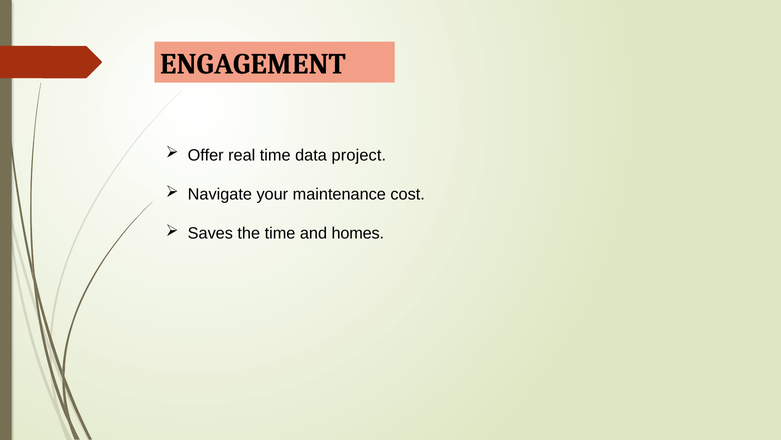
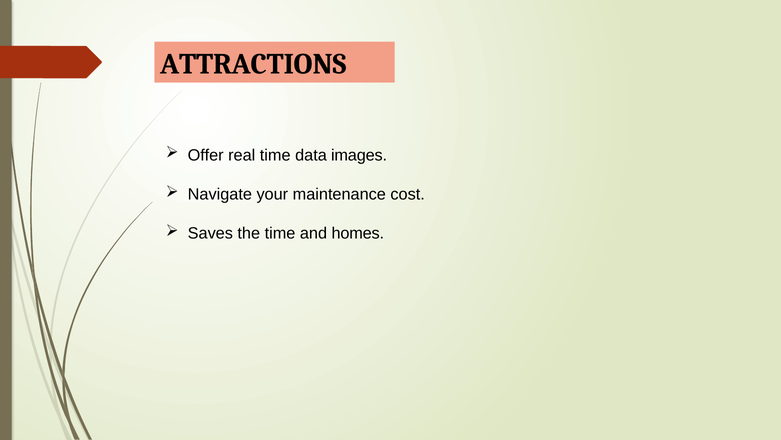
ENGAGEMENT: ENGAGEMENT -> ATTRACTIONS
project: project -> images
